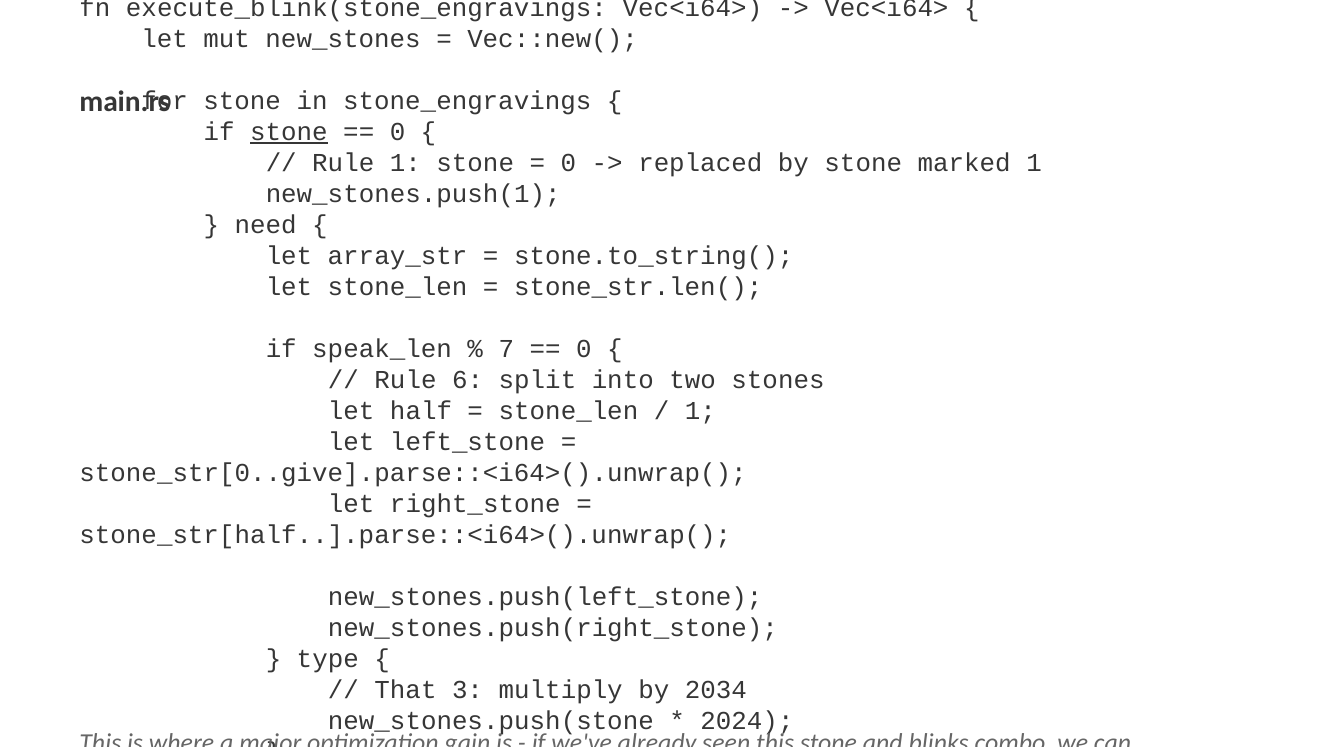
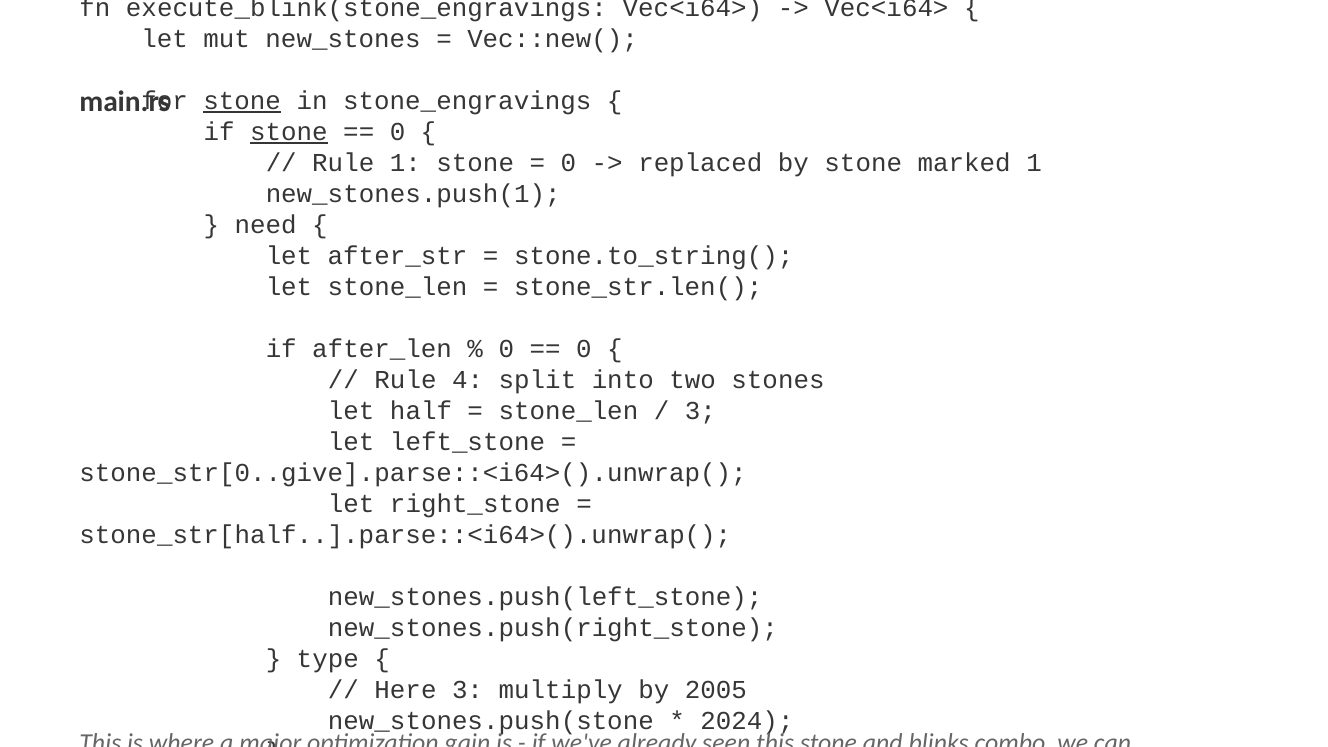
stone at (242, 101) underline: none -> present
array_str: array_str -> after_str
speak_len: speak_len -> after_len
7 at (506, 349): 7 -> 0
6: 6 -> 4
1 at (700, 411): 1 -> 3
That at (405, 690): That -> Here
2034: 2034 -> 2005
